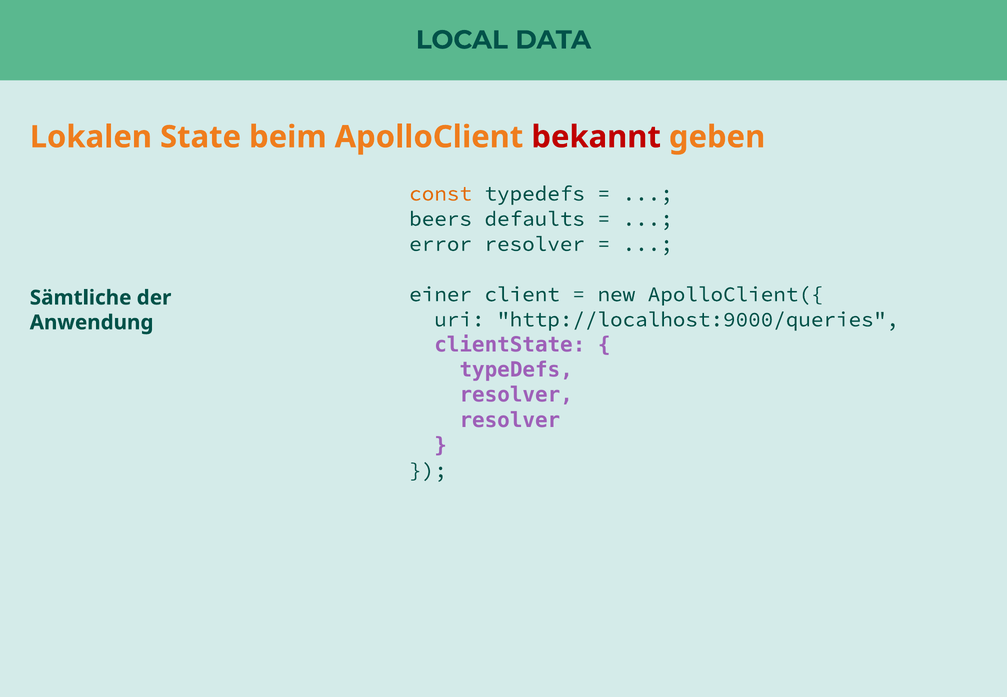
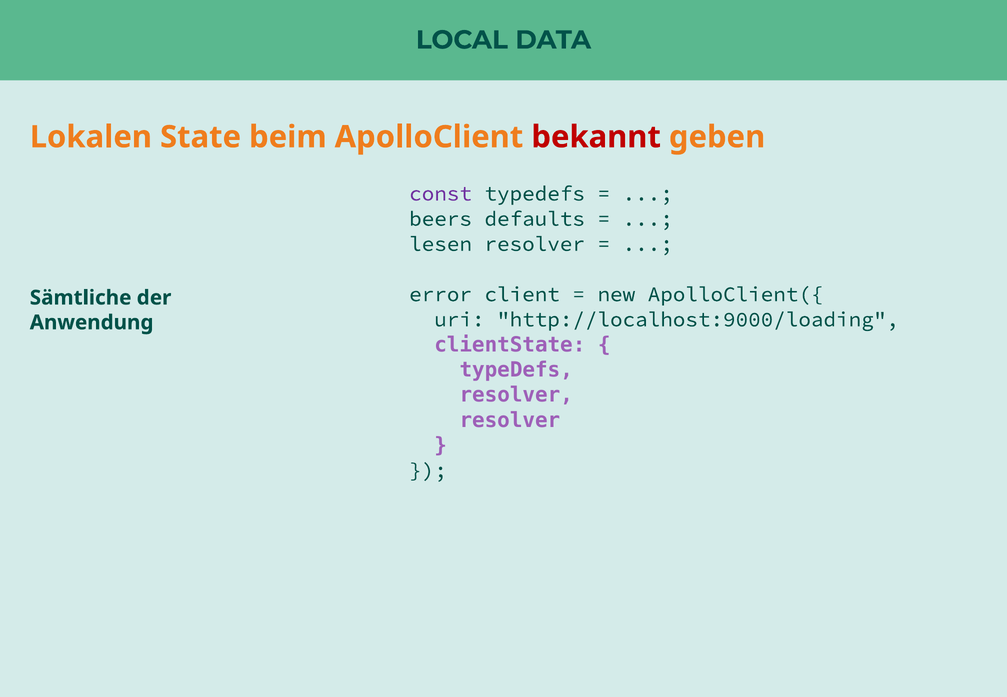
const colour: orange -> purple
error: error -> lesen
einer: einer -> error
http://localhost:9000/queries: http://localhost:9000/queries -> http://localhost:9000/loading
